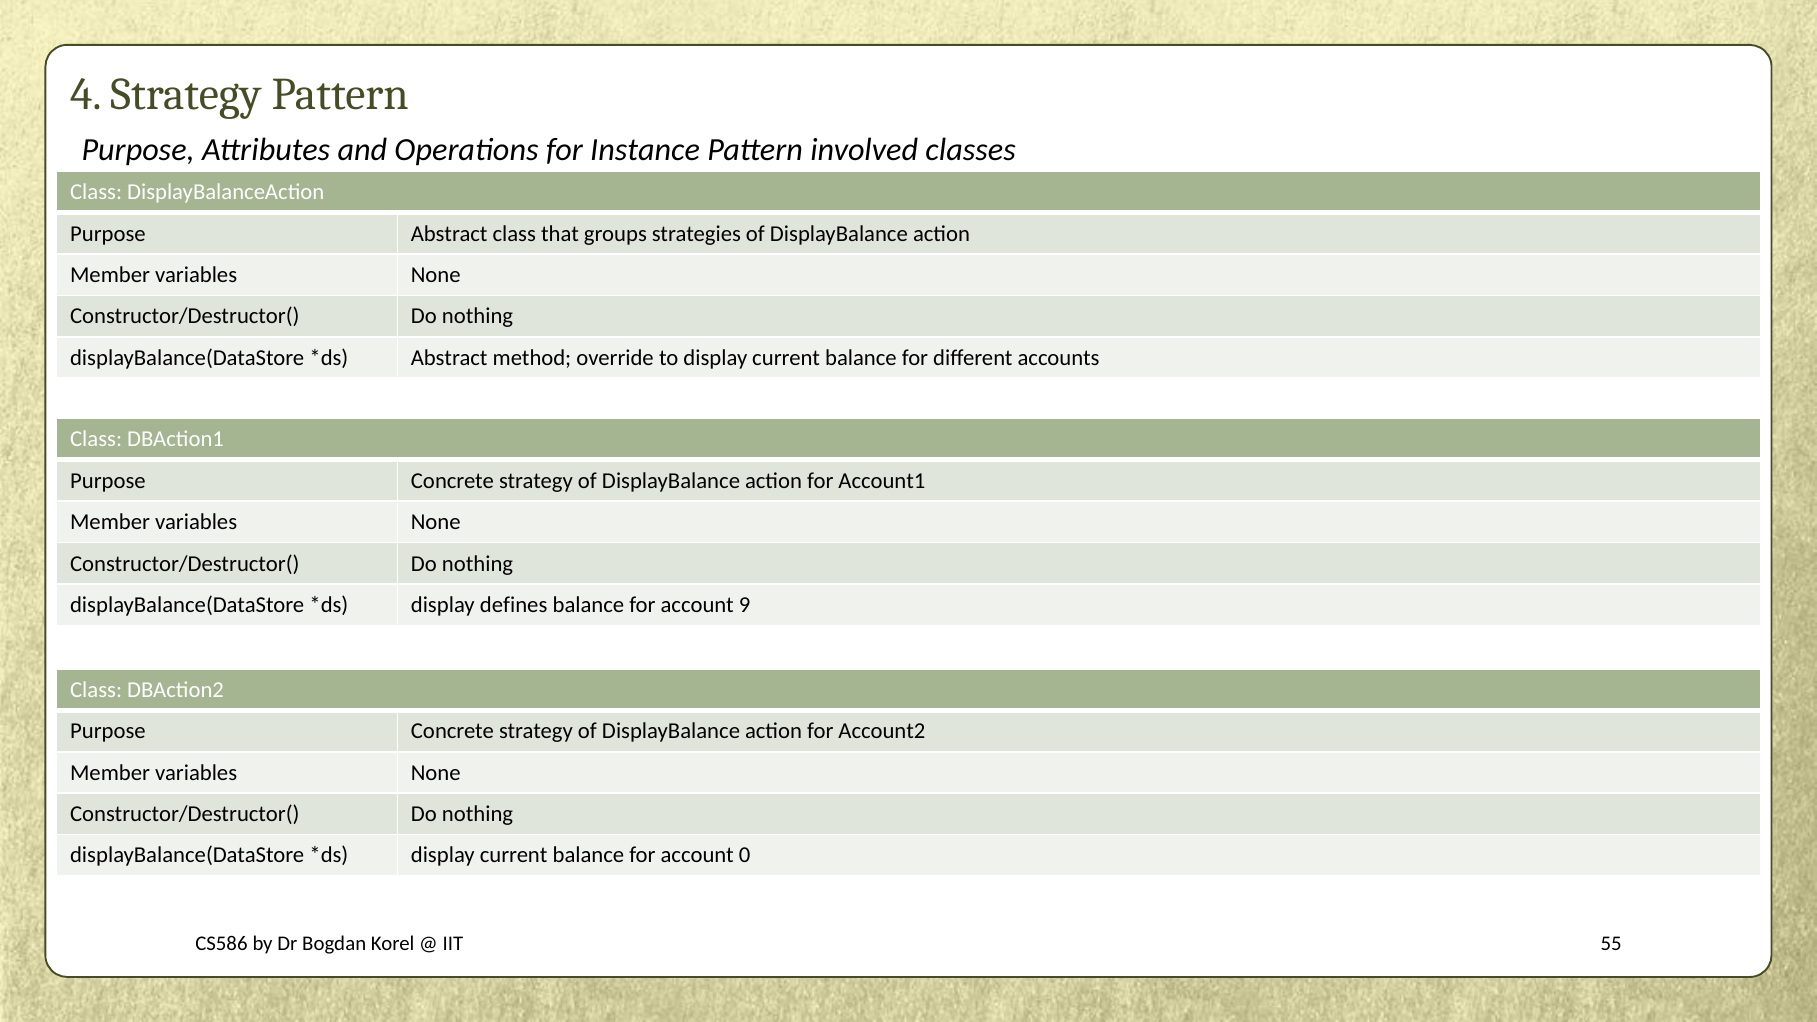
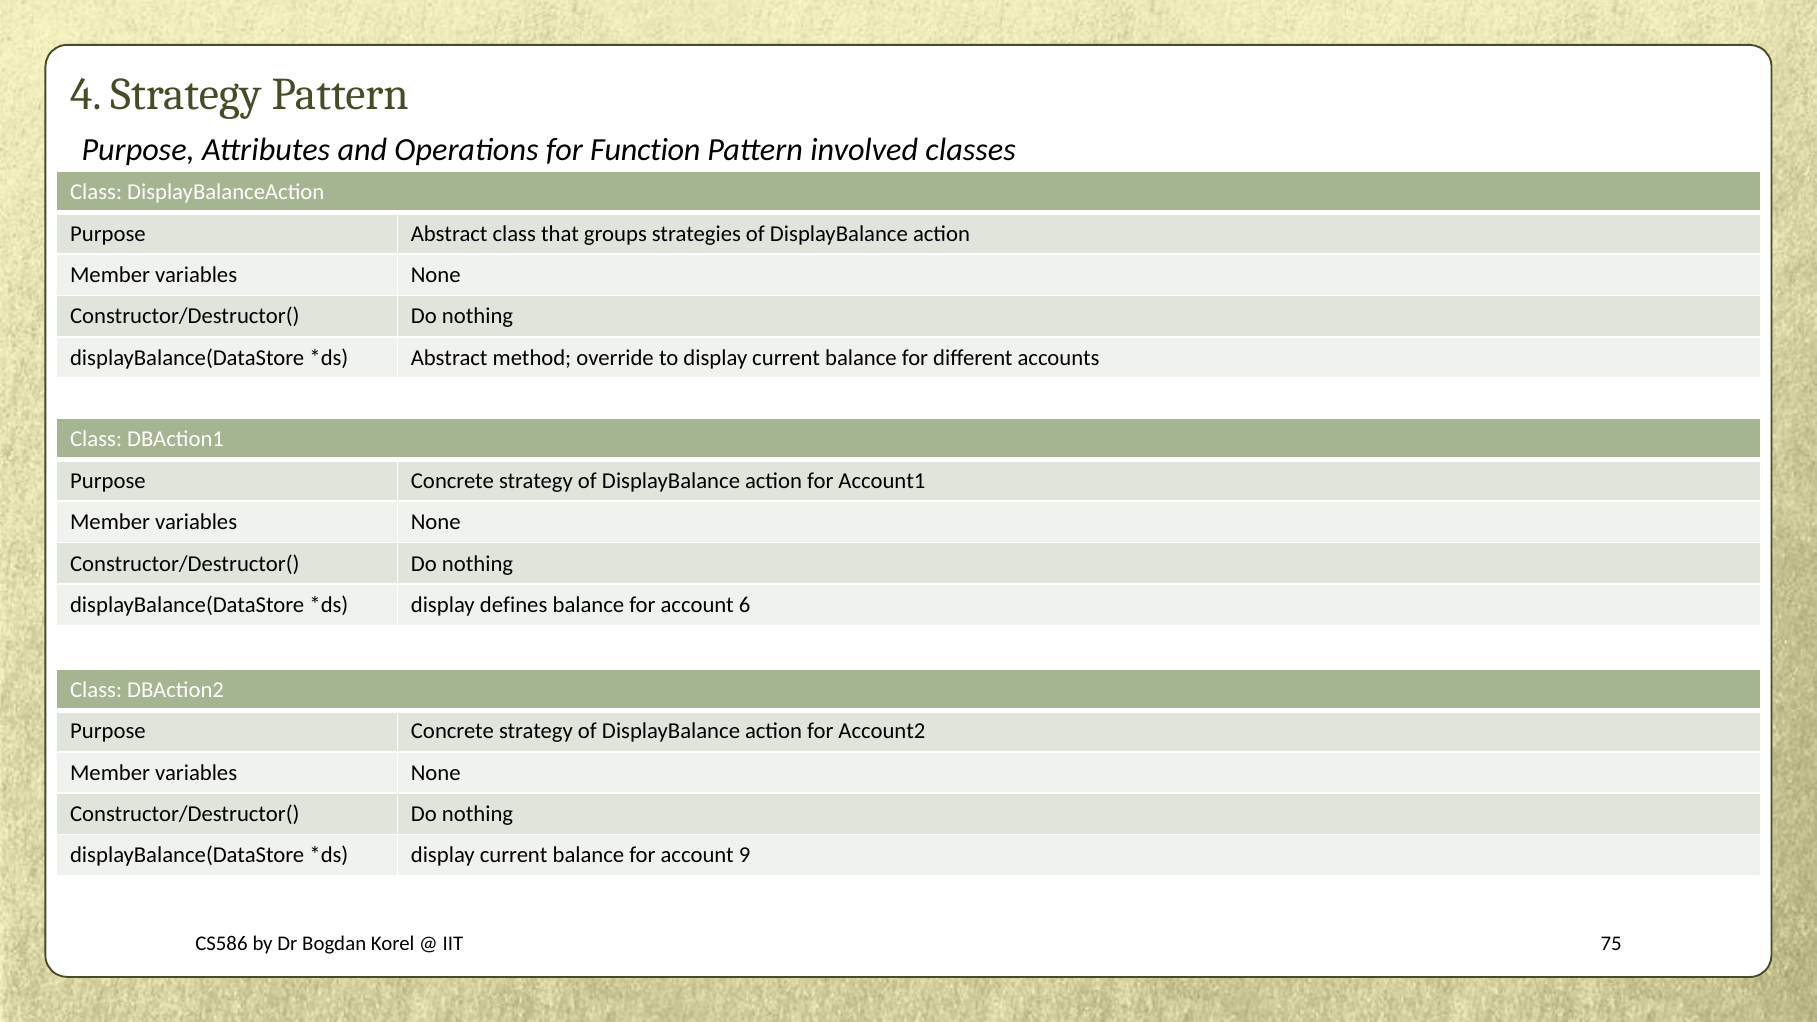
Instance: Instance -> Function
9: 9 -> 6
0: 0 -> 9
55: 55 -> 75
